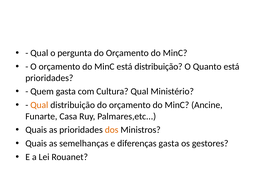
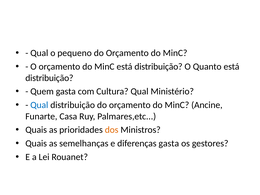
pergunta: pergunta -> pequeno
prioridades at (49, 78): prioridades -> distribuição
Qual at (39, 105) colour: orange -> blue
